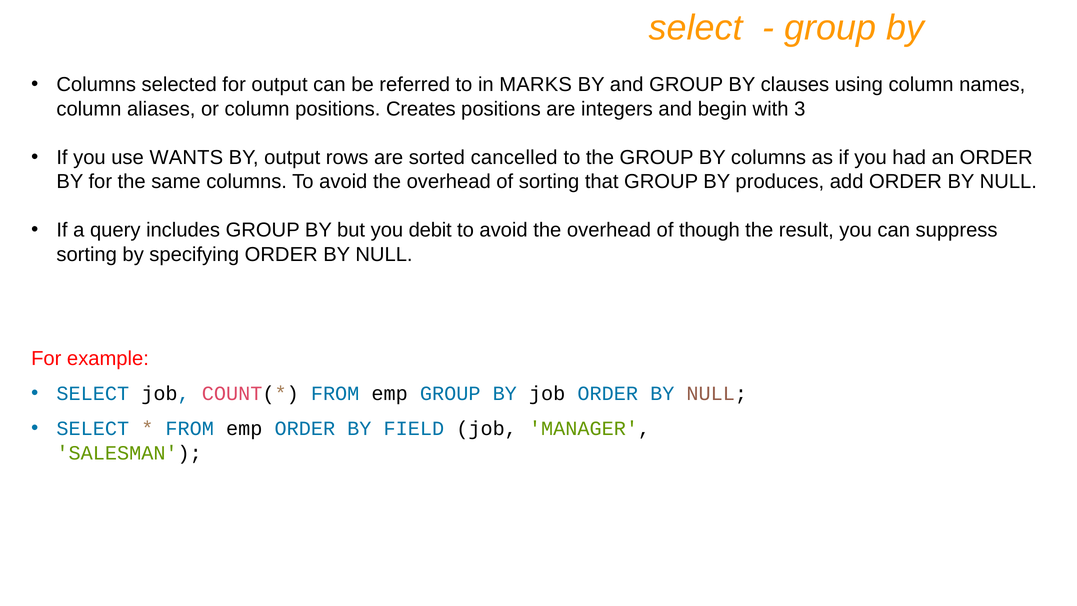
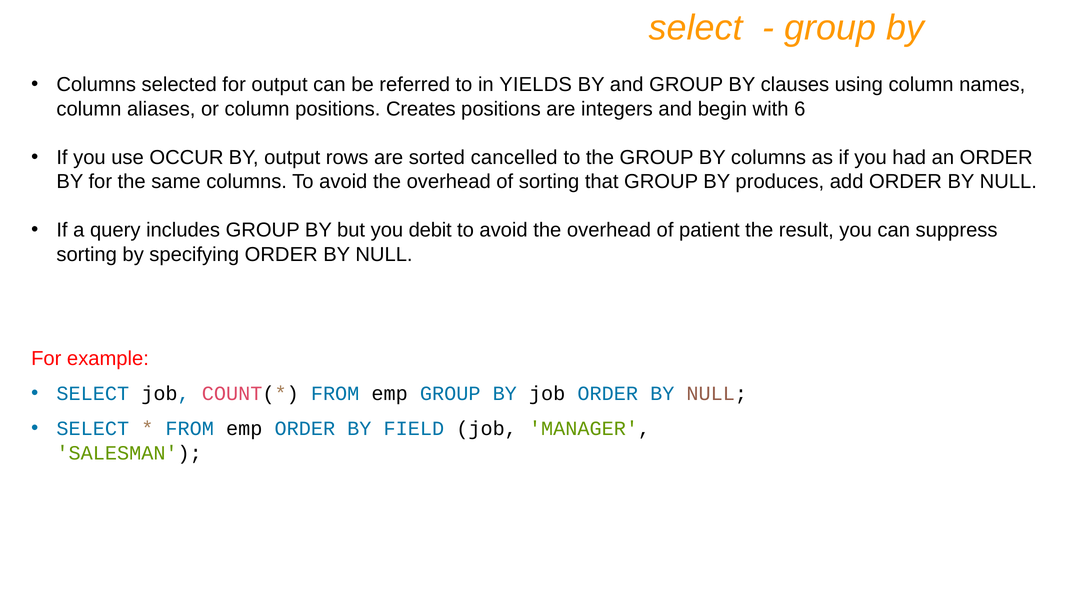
MARKS: MARKS -> YIELDS
3: 3 -> 6
WANTS: WANTS -> OCCUR
though: though -> patient
